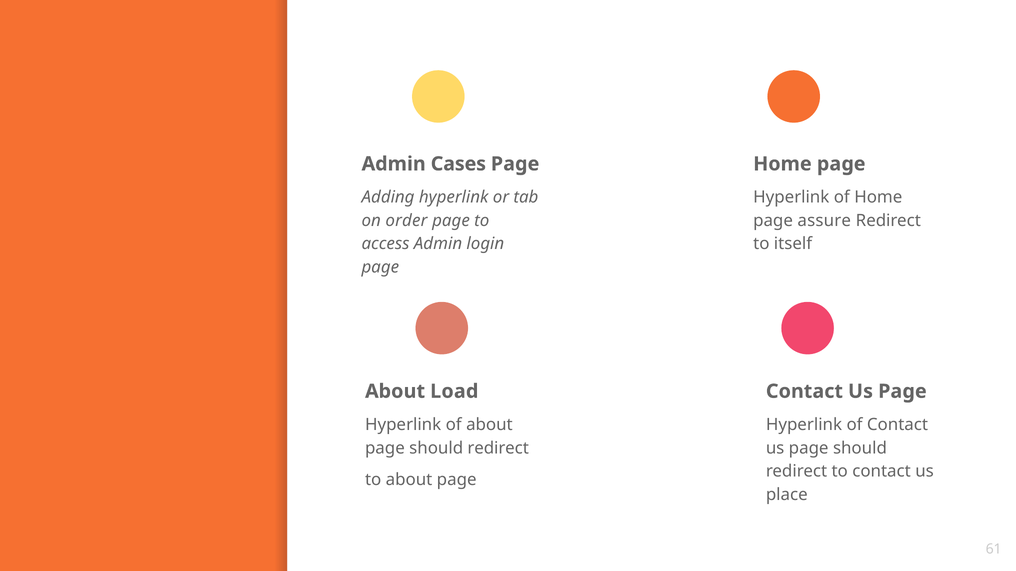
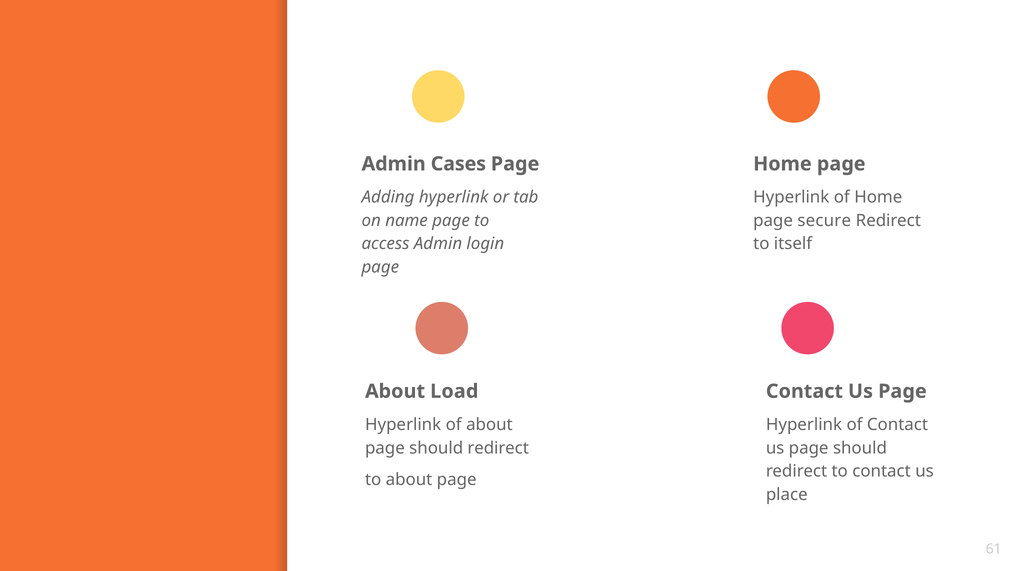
order: order -> name
assure: assure -> secure
